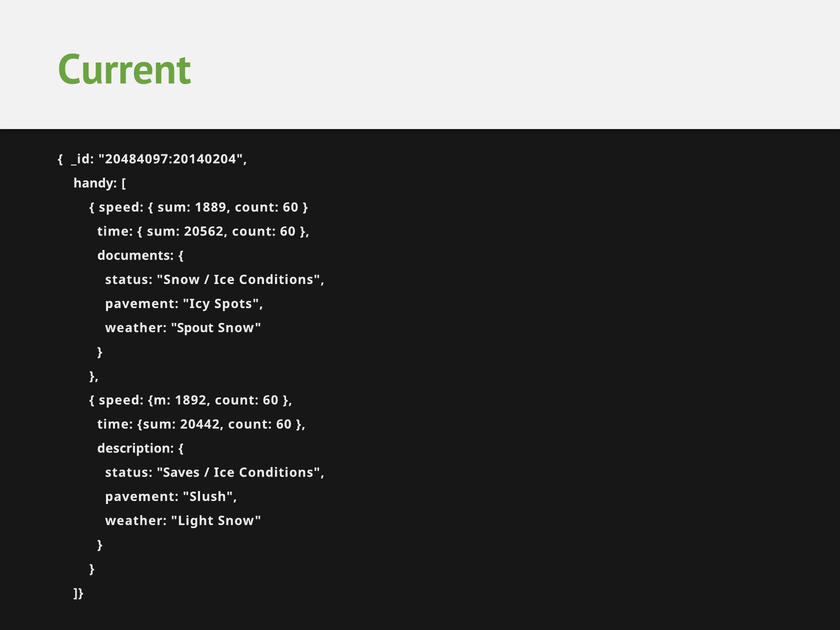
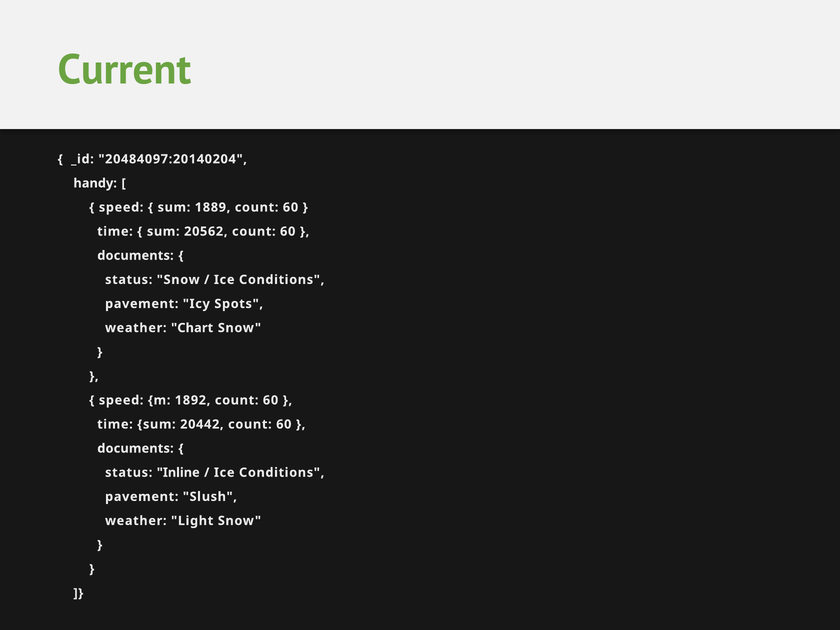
Spout: Spout -> Chart
description at (135, 448): description -> documents
Saves: Saves -> Inline
